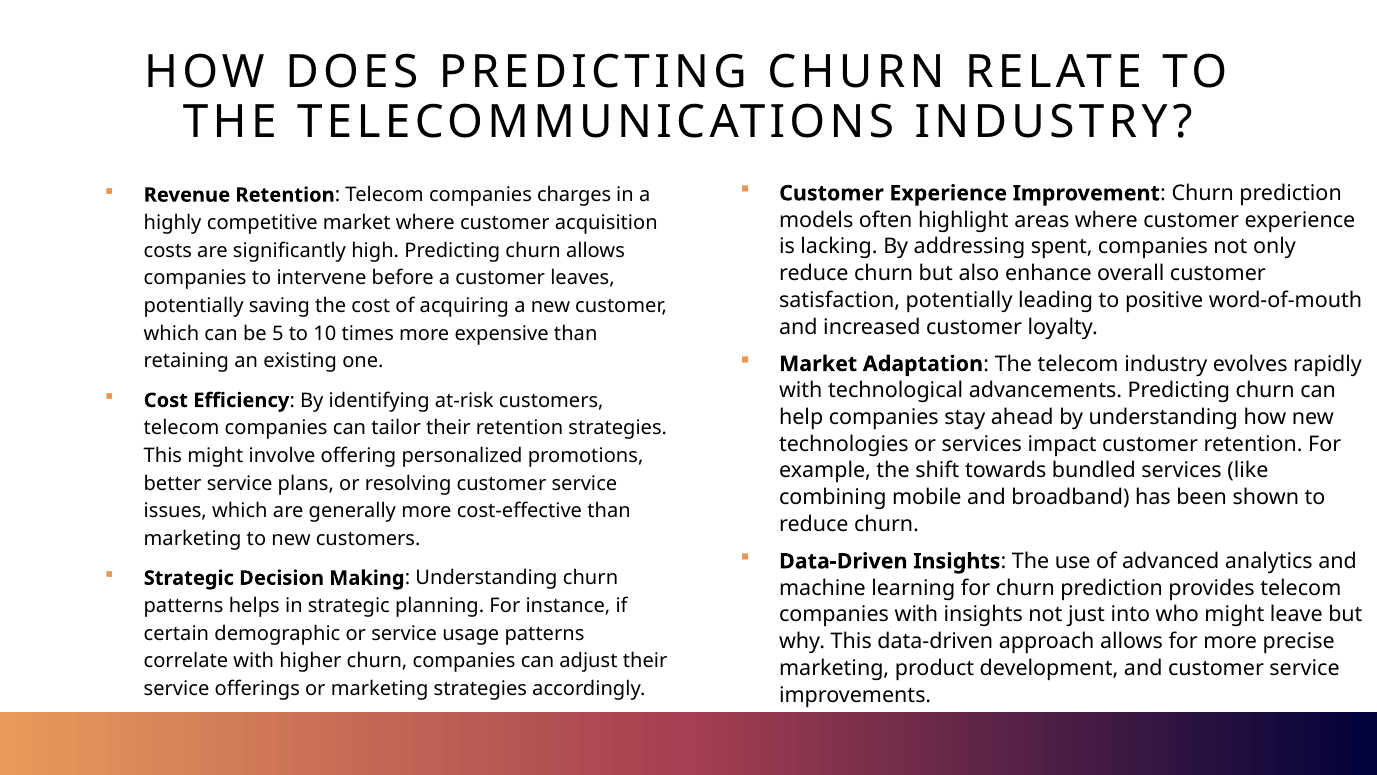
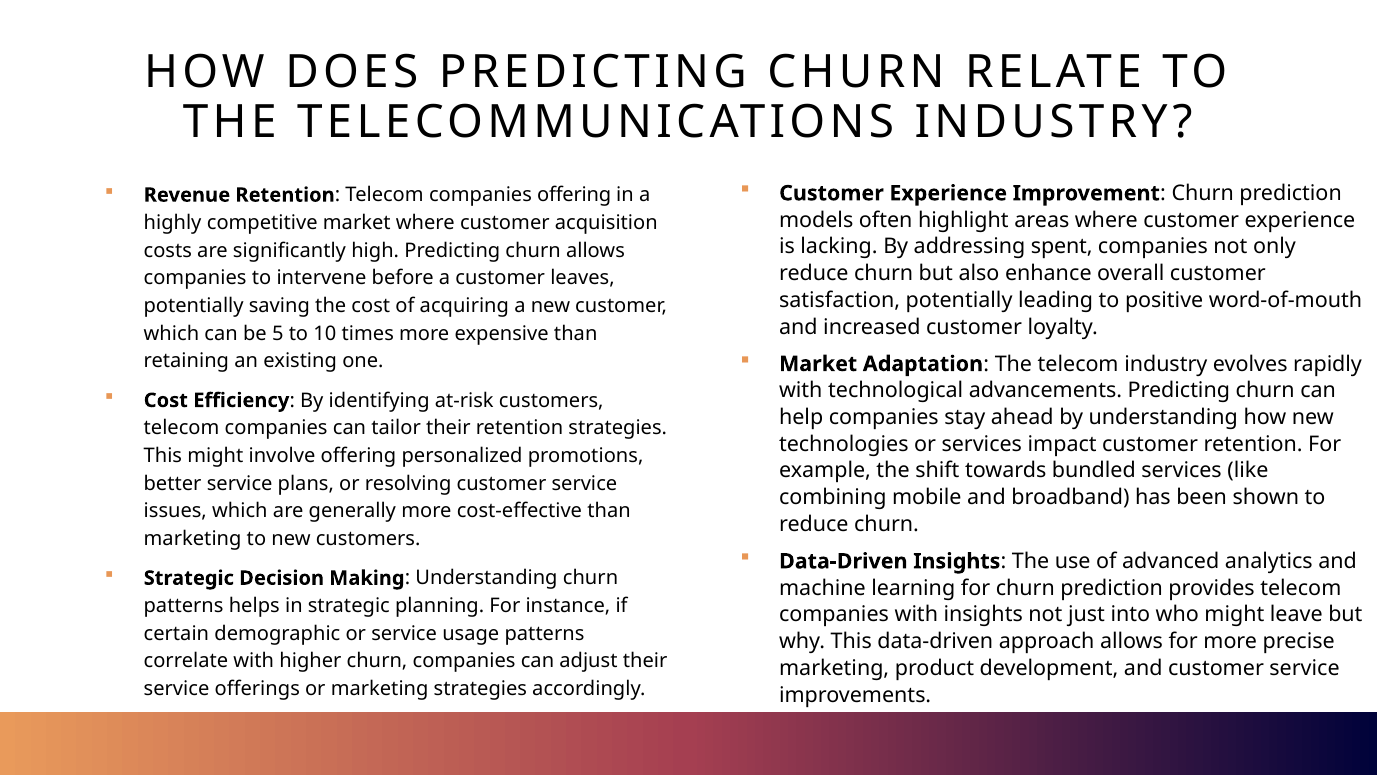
companies charges: charges -> offering
